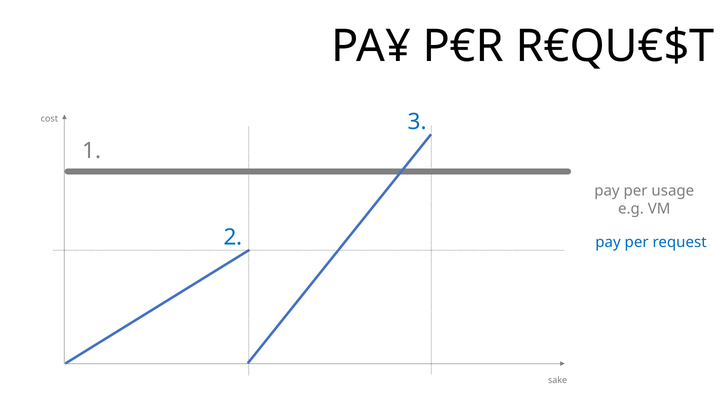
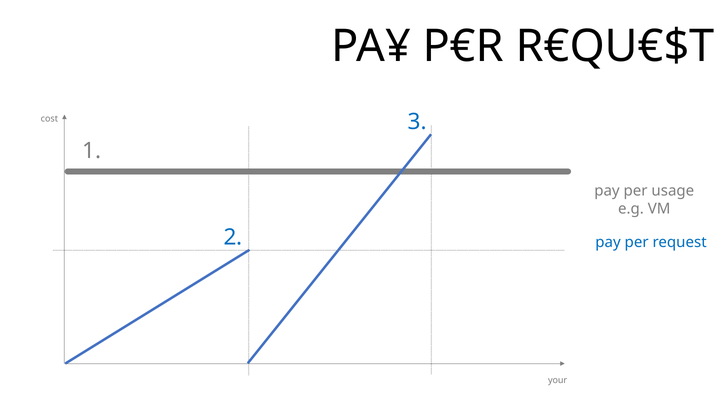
sake: sake -> your
